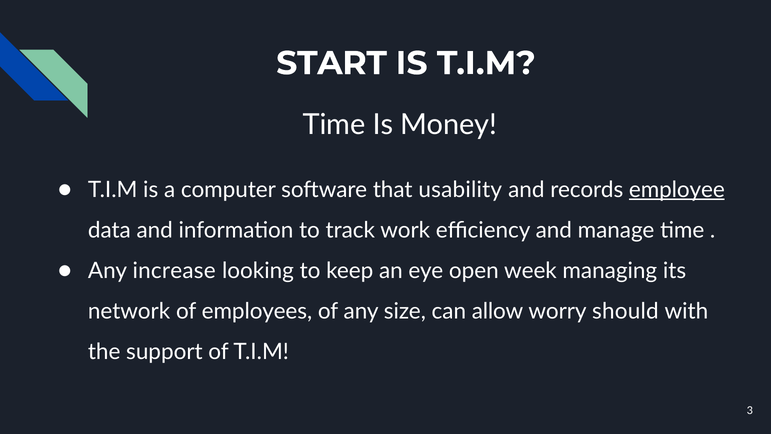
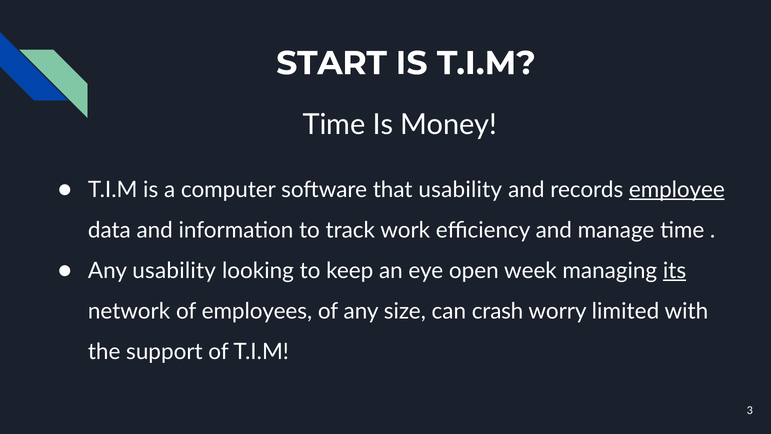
Any increase: increase -> usability
its underline: none -> present
allow: allow -> crash
should: should -> limited
